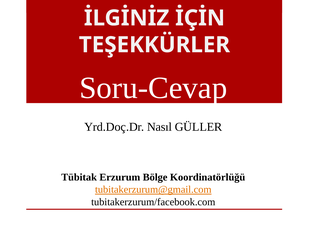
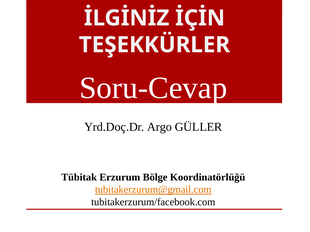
Nasıl: Nasıl -> Argo
